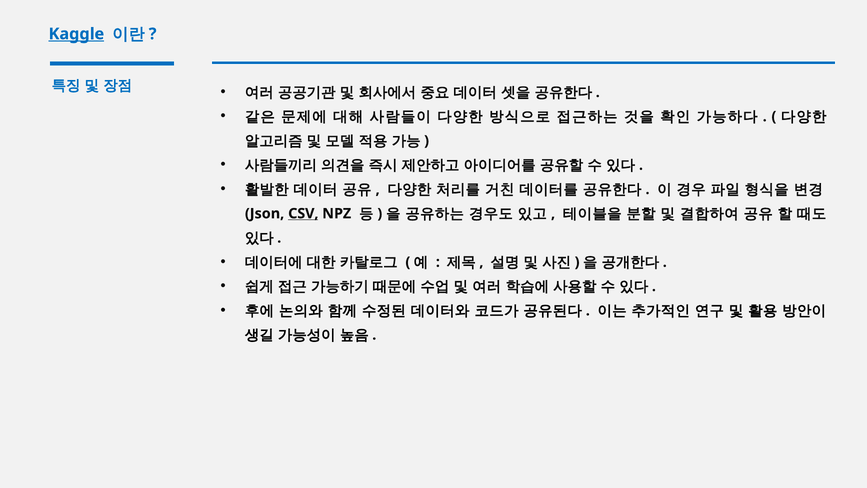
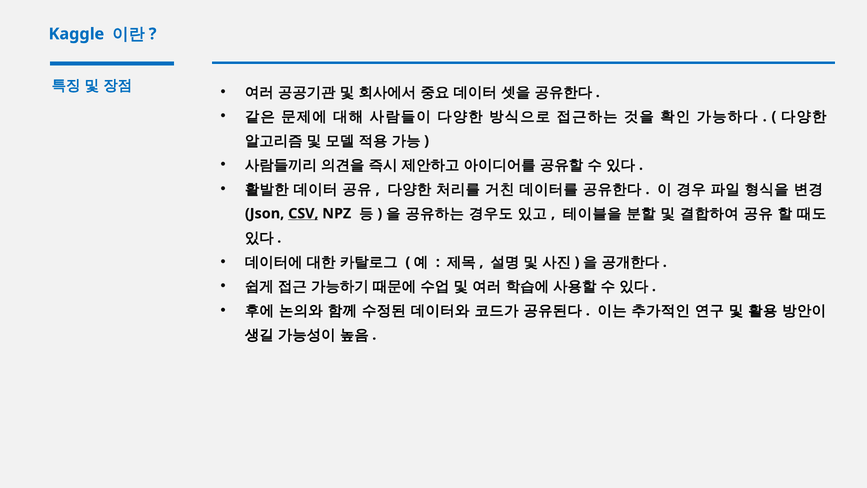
Kaggle underline: present -> none
